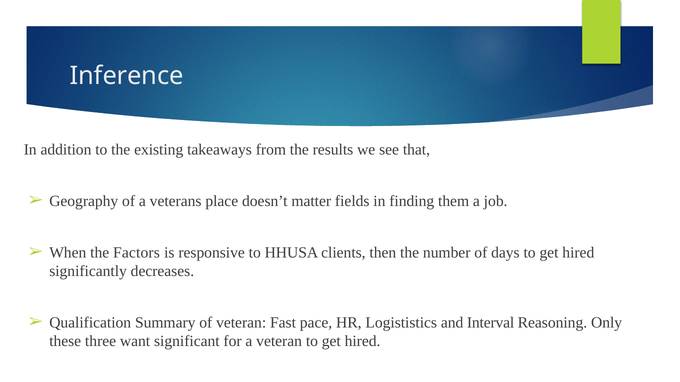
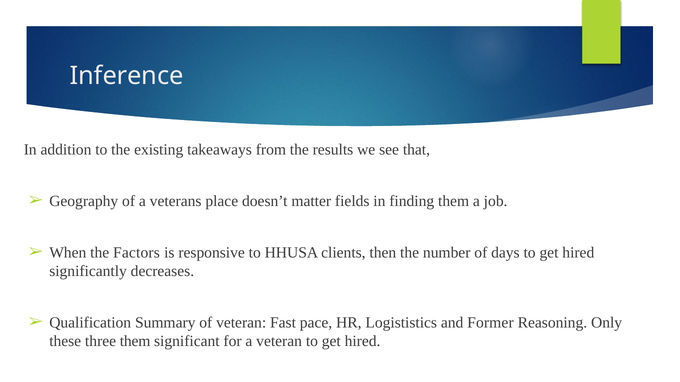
Interval: Interval -> Former
three want: want -> them
